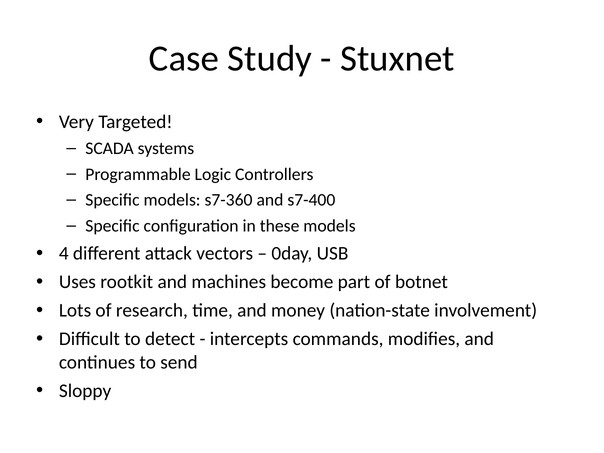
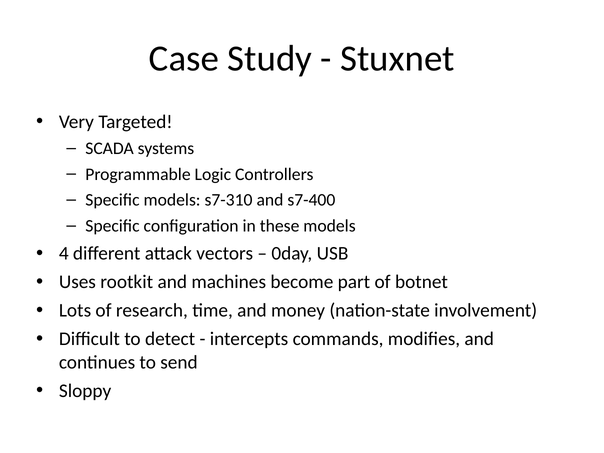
s7-360: s7-360 -> s7-310
